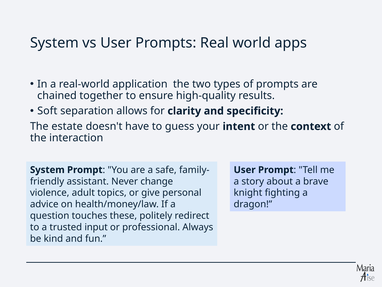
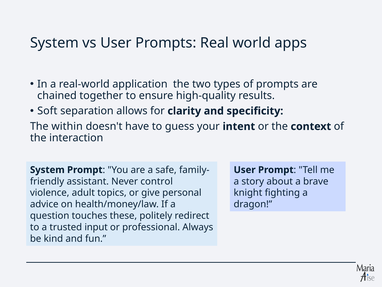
estate: estate -> within
change: change -> control
